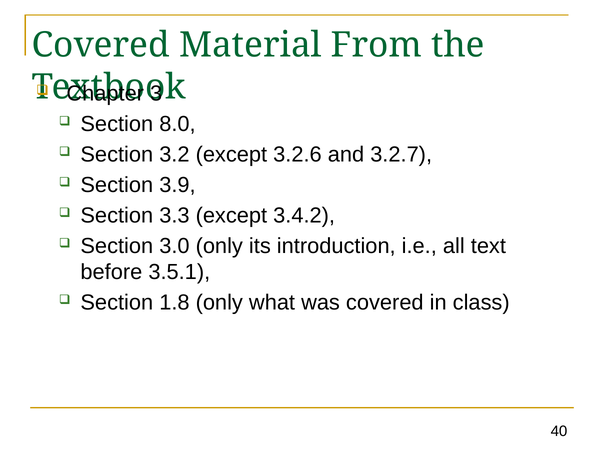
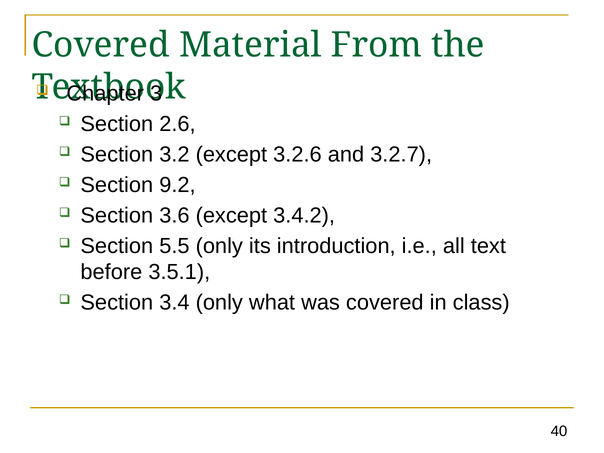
8.0: 8.0 -> 2.6
3.9: 3.9 -> 9.2
3.3: 3.3 -> 3.6
3.0: 3.0 -> 5.5
1.8: 1.8 -> 3.4
